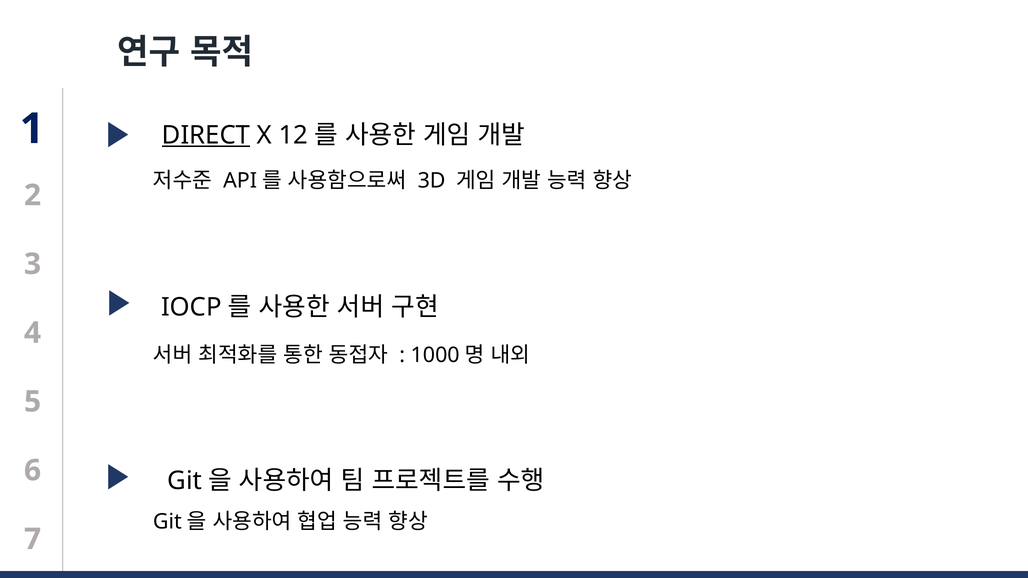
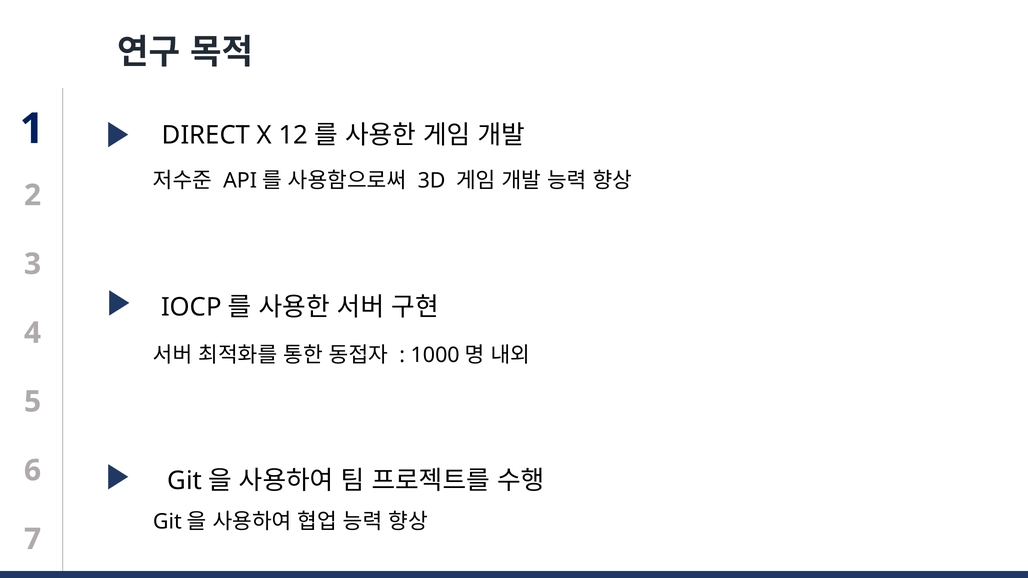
DIRECT underline: present -> none
